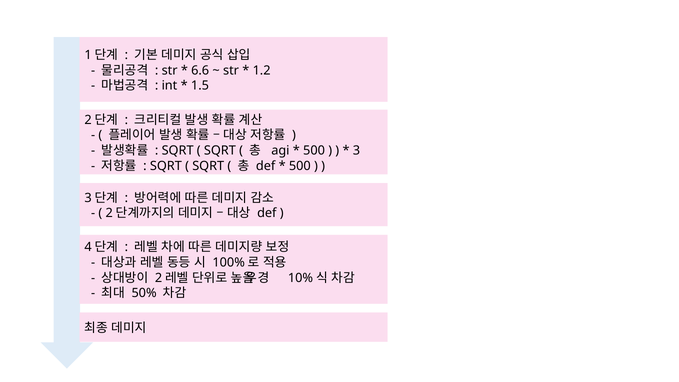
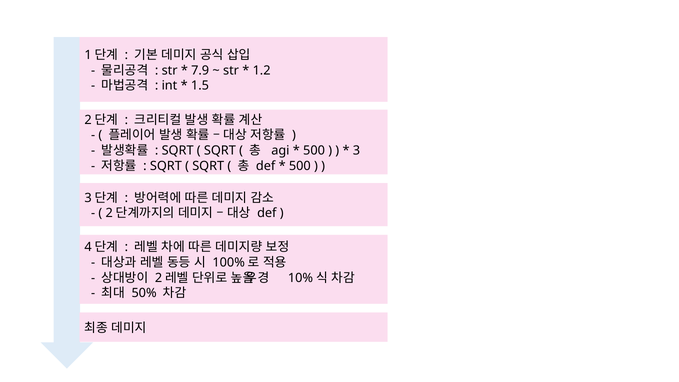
6.6: 6.6 -> 7.9
